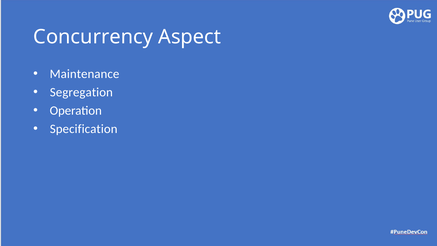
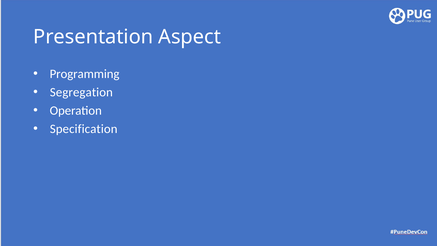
Concurrency: Concurrency -> Presentation
Maintenance: Maintenance -> Programming
